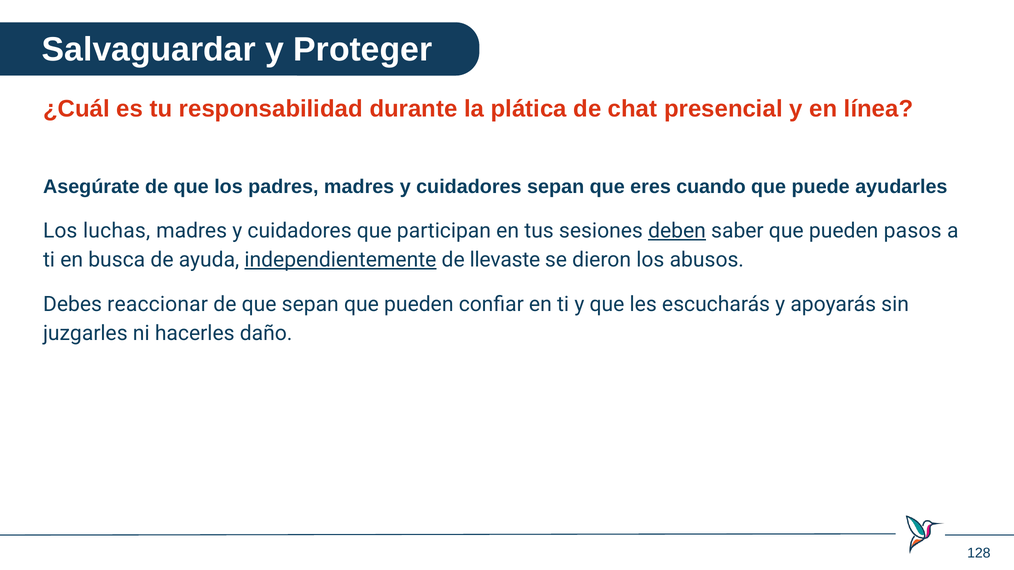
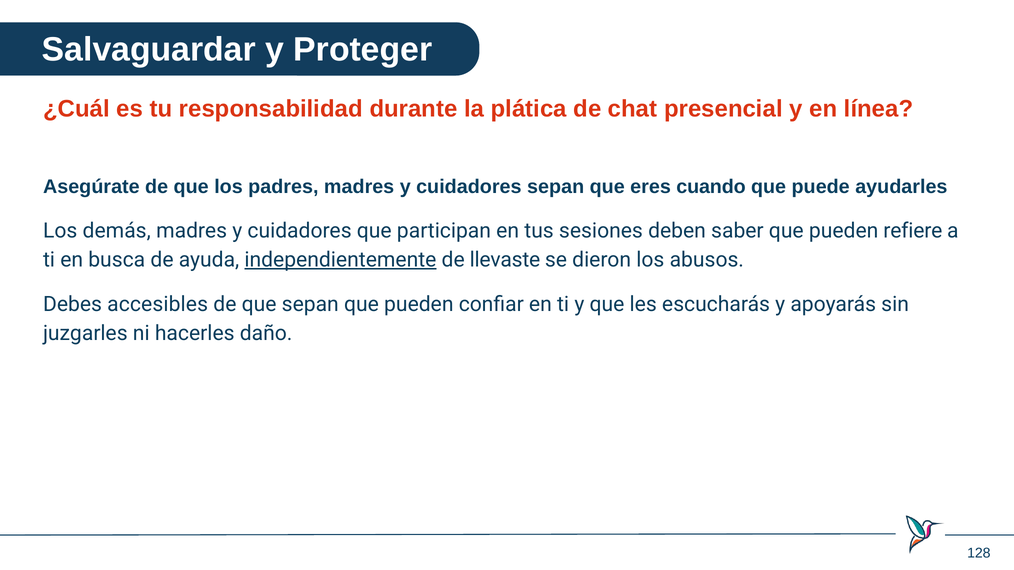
luchas: luchas -> demás
deben underline: present -> none
pasos: pasos -> refiere
reaccionar: reaccionar -> accesibles
